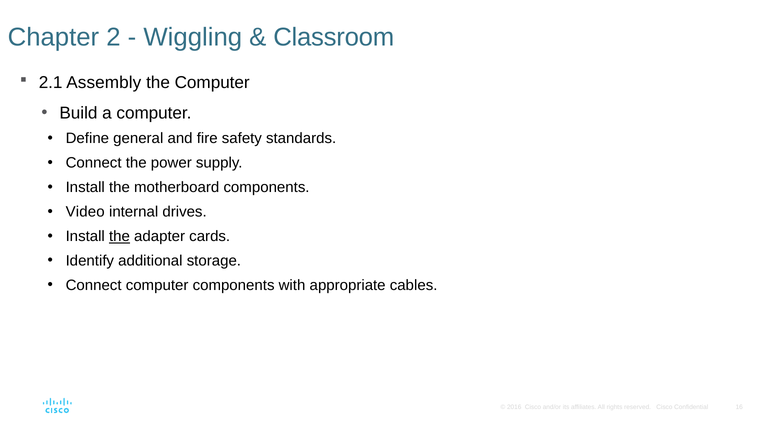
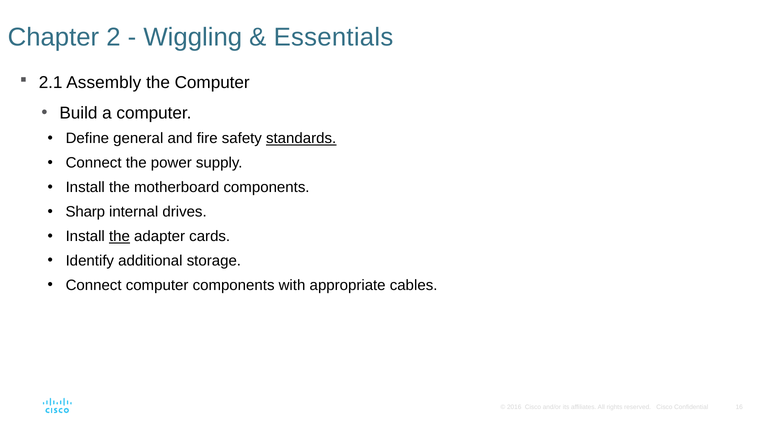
Classroom: Classroom -> Essentials
standards underline: none -> present
Video: Video -> Sharp
